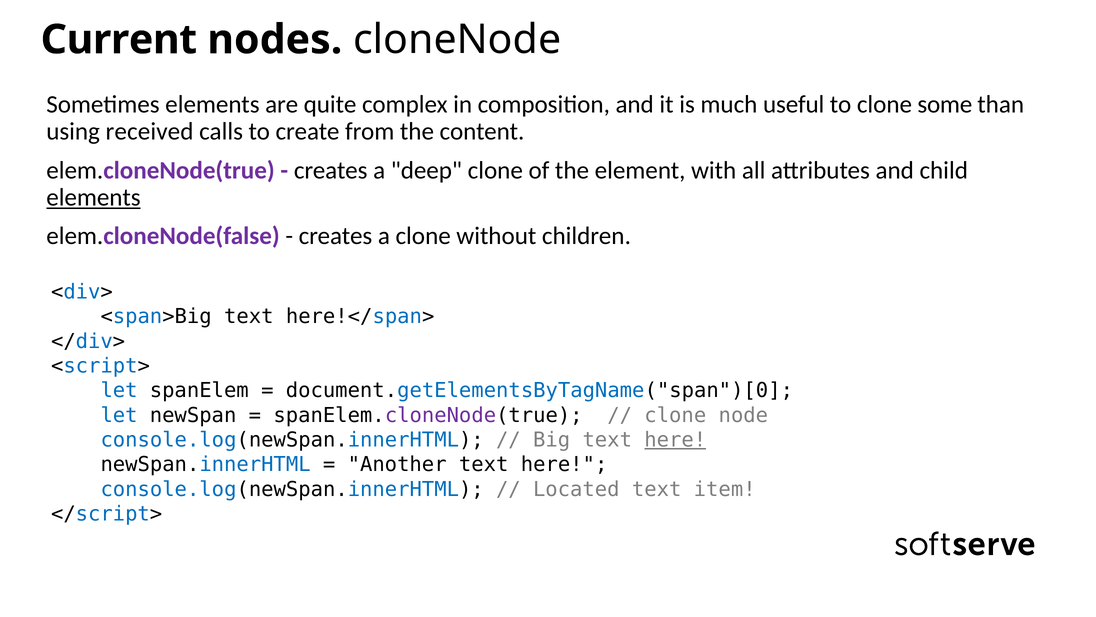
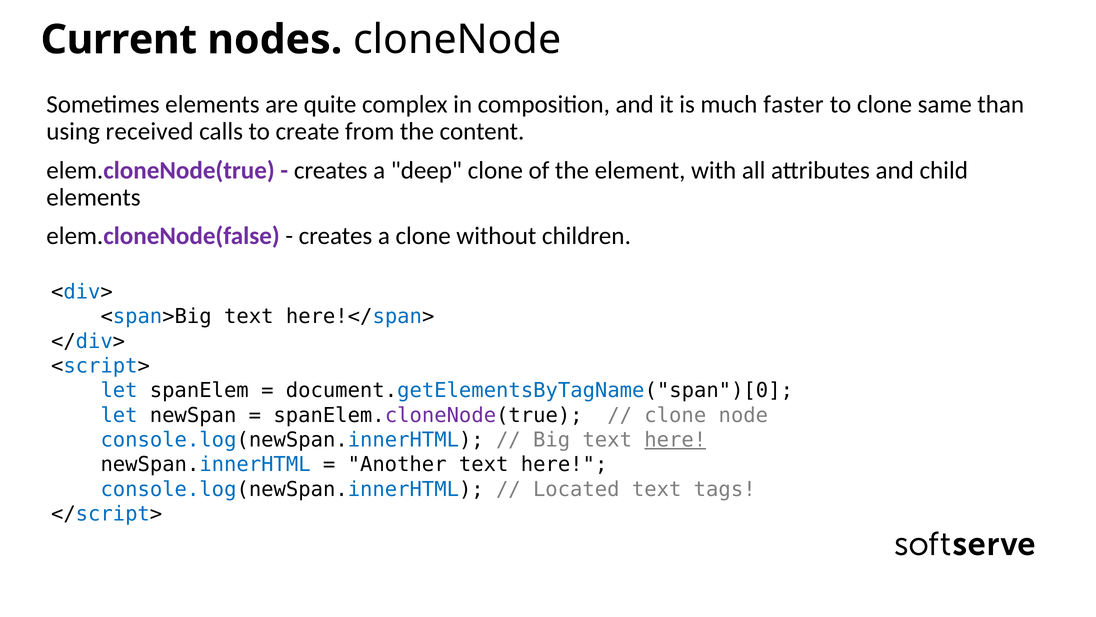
useful: useful -> faster
some: some -> same
elements at (93, 197) underline: present -> none
item: item -> tags
